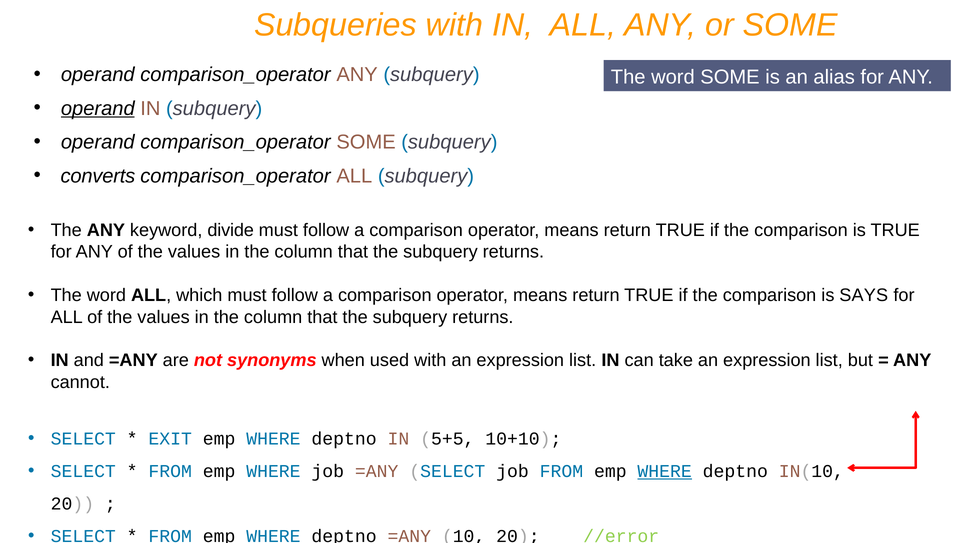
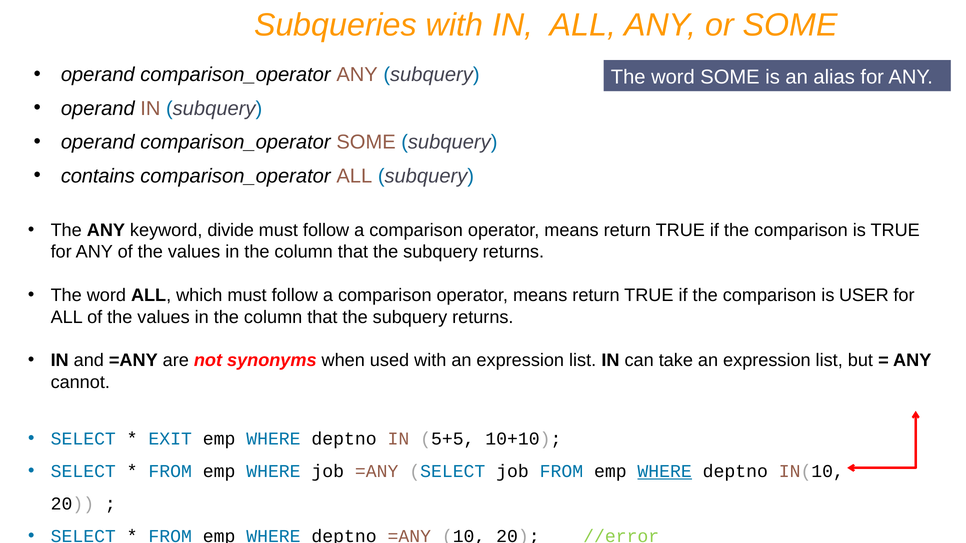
operand at (98, 109) underline: present -> none
converts: converts -> contains
SAYS: SAYS -> USER
